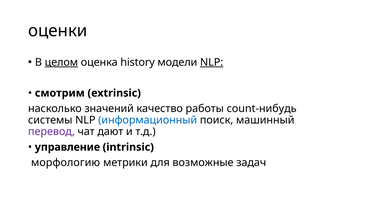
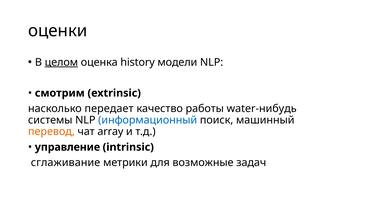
NLP at (212, 62) underline: present -> none
значений: значений -> передает
count-нибудь: count-нибудь -> water-нибудь
перевод colour: purple -> orange
дают: дают -> array
морфологию: морфологию -> сглаживание
